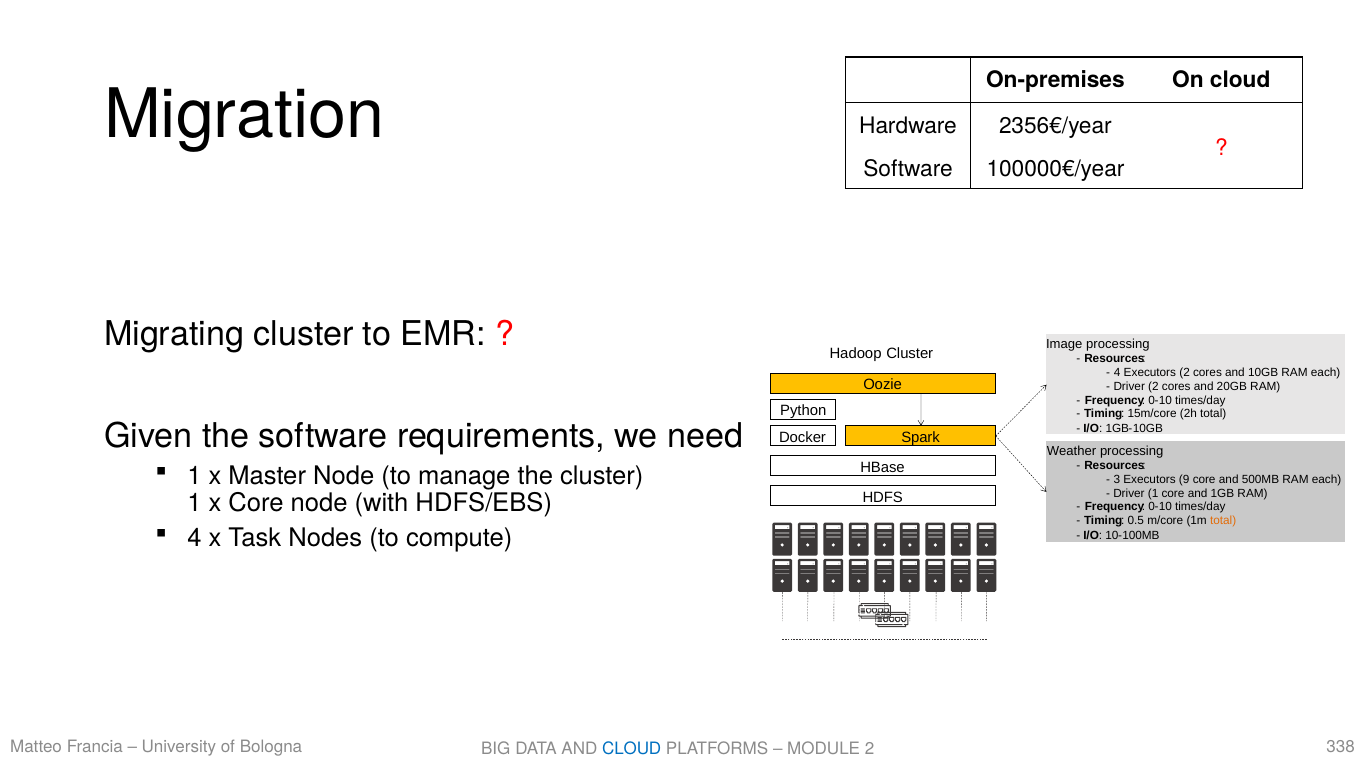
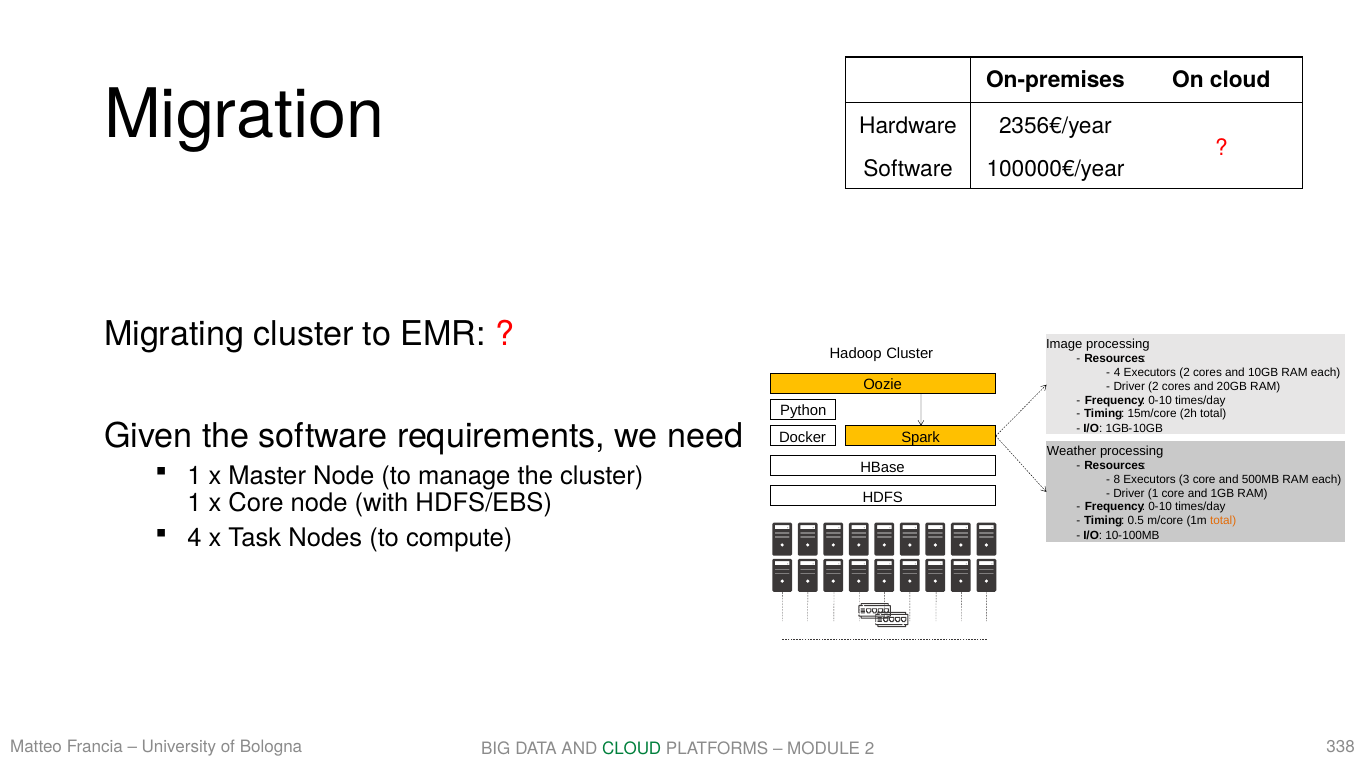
3: 3 -> 8
9: 9 -> 3
CLOUD at (632, 749) colour: blue -> green
